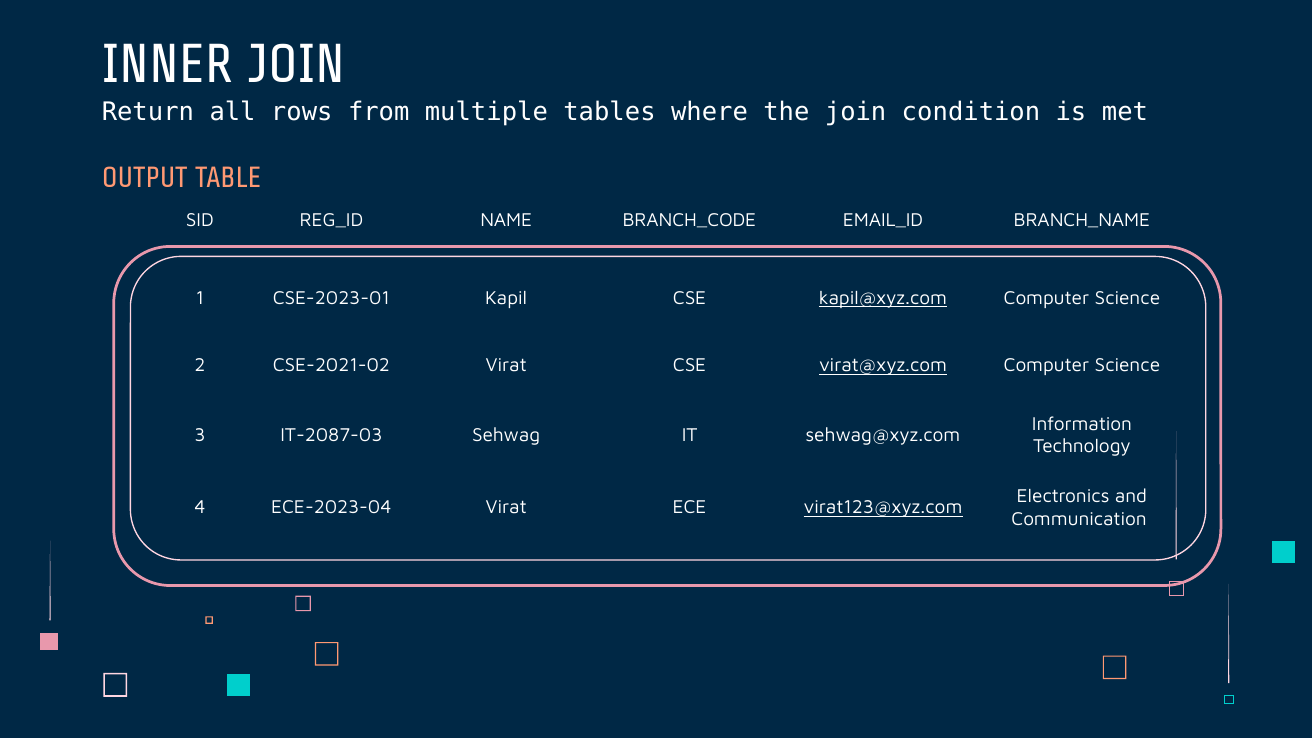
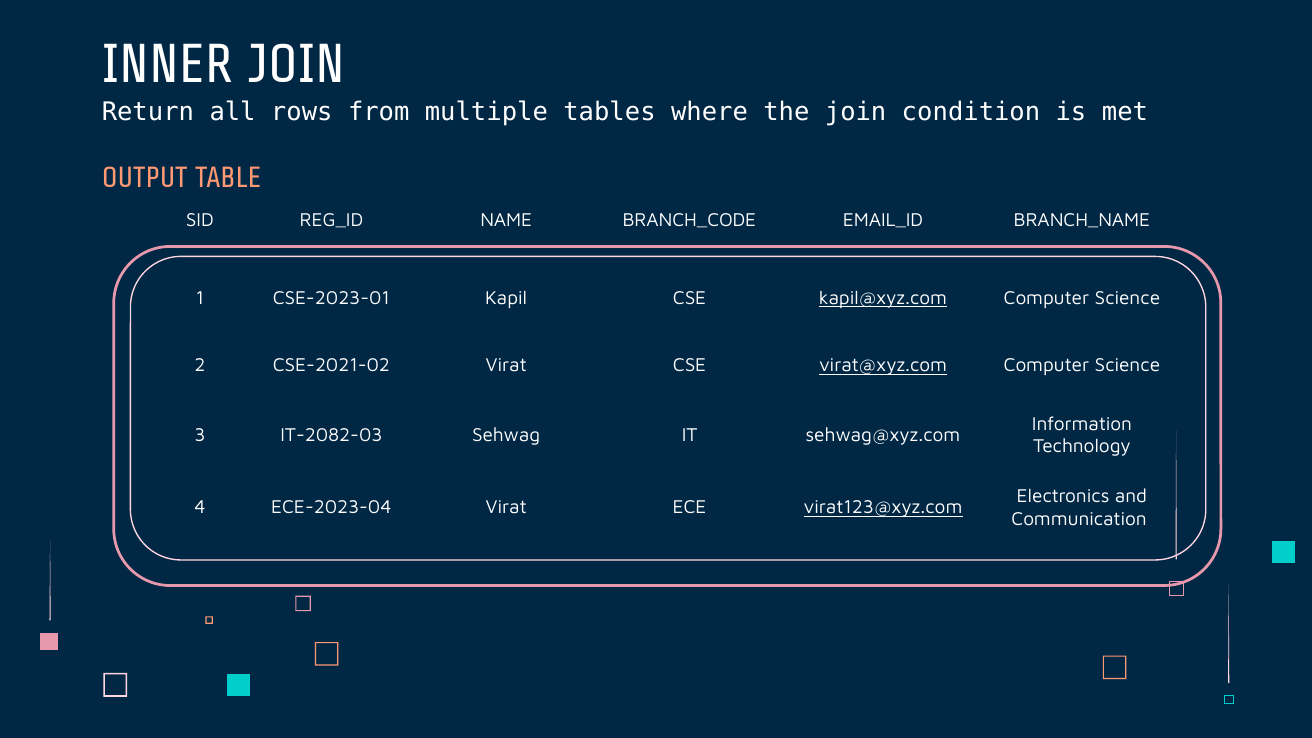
IT-2087-03: IT-2087-03 -> IT-2082-03
